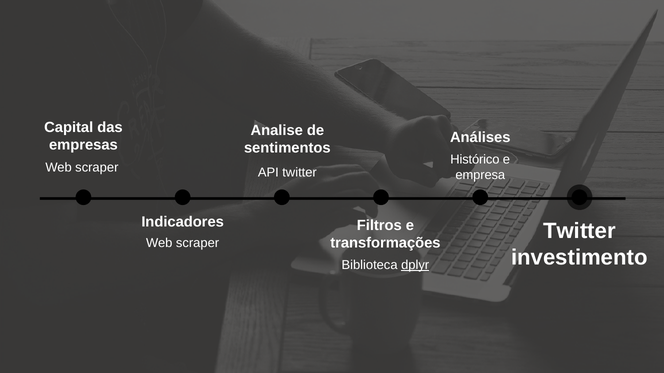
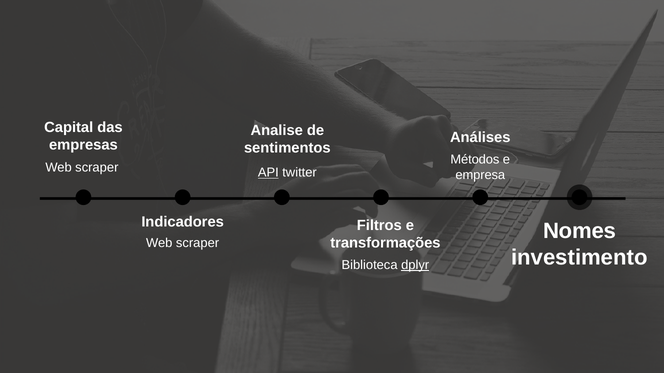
Histórico: Histórico -> Métodos
API underline: none -> present
Twitter at (579, 231): Twitter -> Nomes
